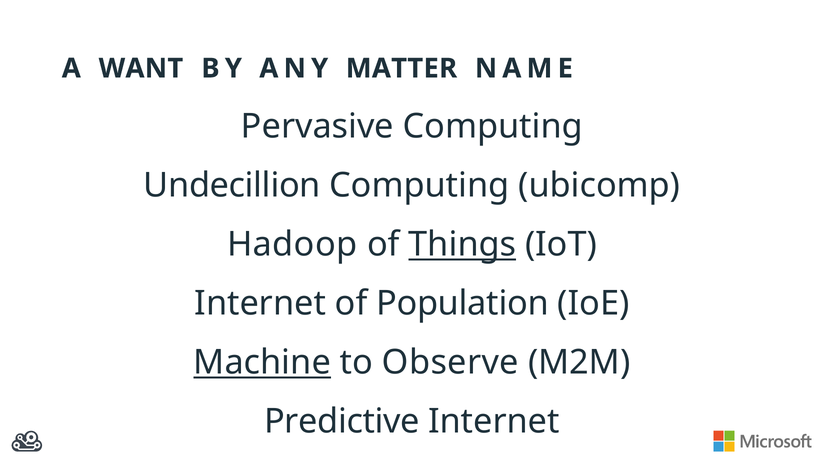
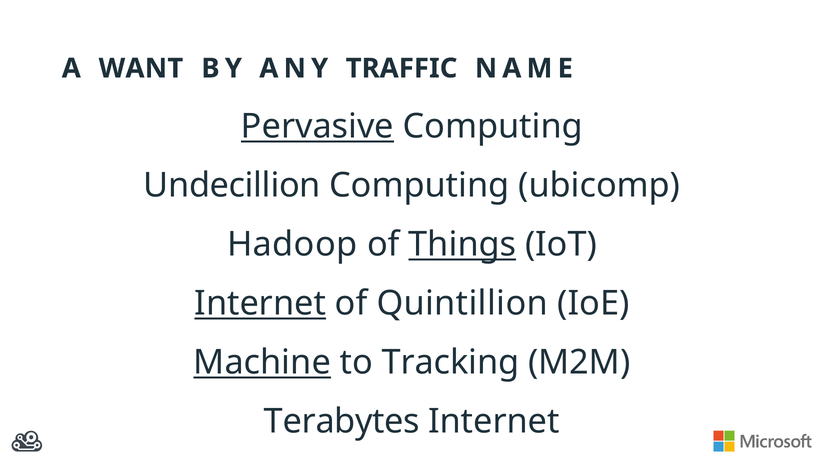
MATTER: MATTER -> TRAFFIC
Pervasive underline: none -> present
Internet at (260, 303) underline: none -> present
Population: Population -> Quintillion
Observe: Observe -> Tracking
Predictive: Predictive -> Terabytes
